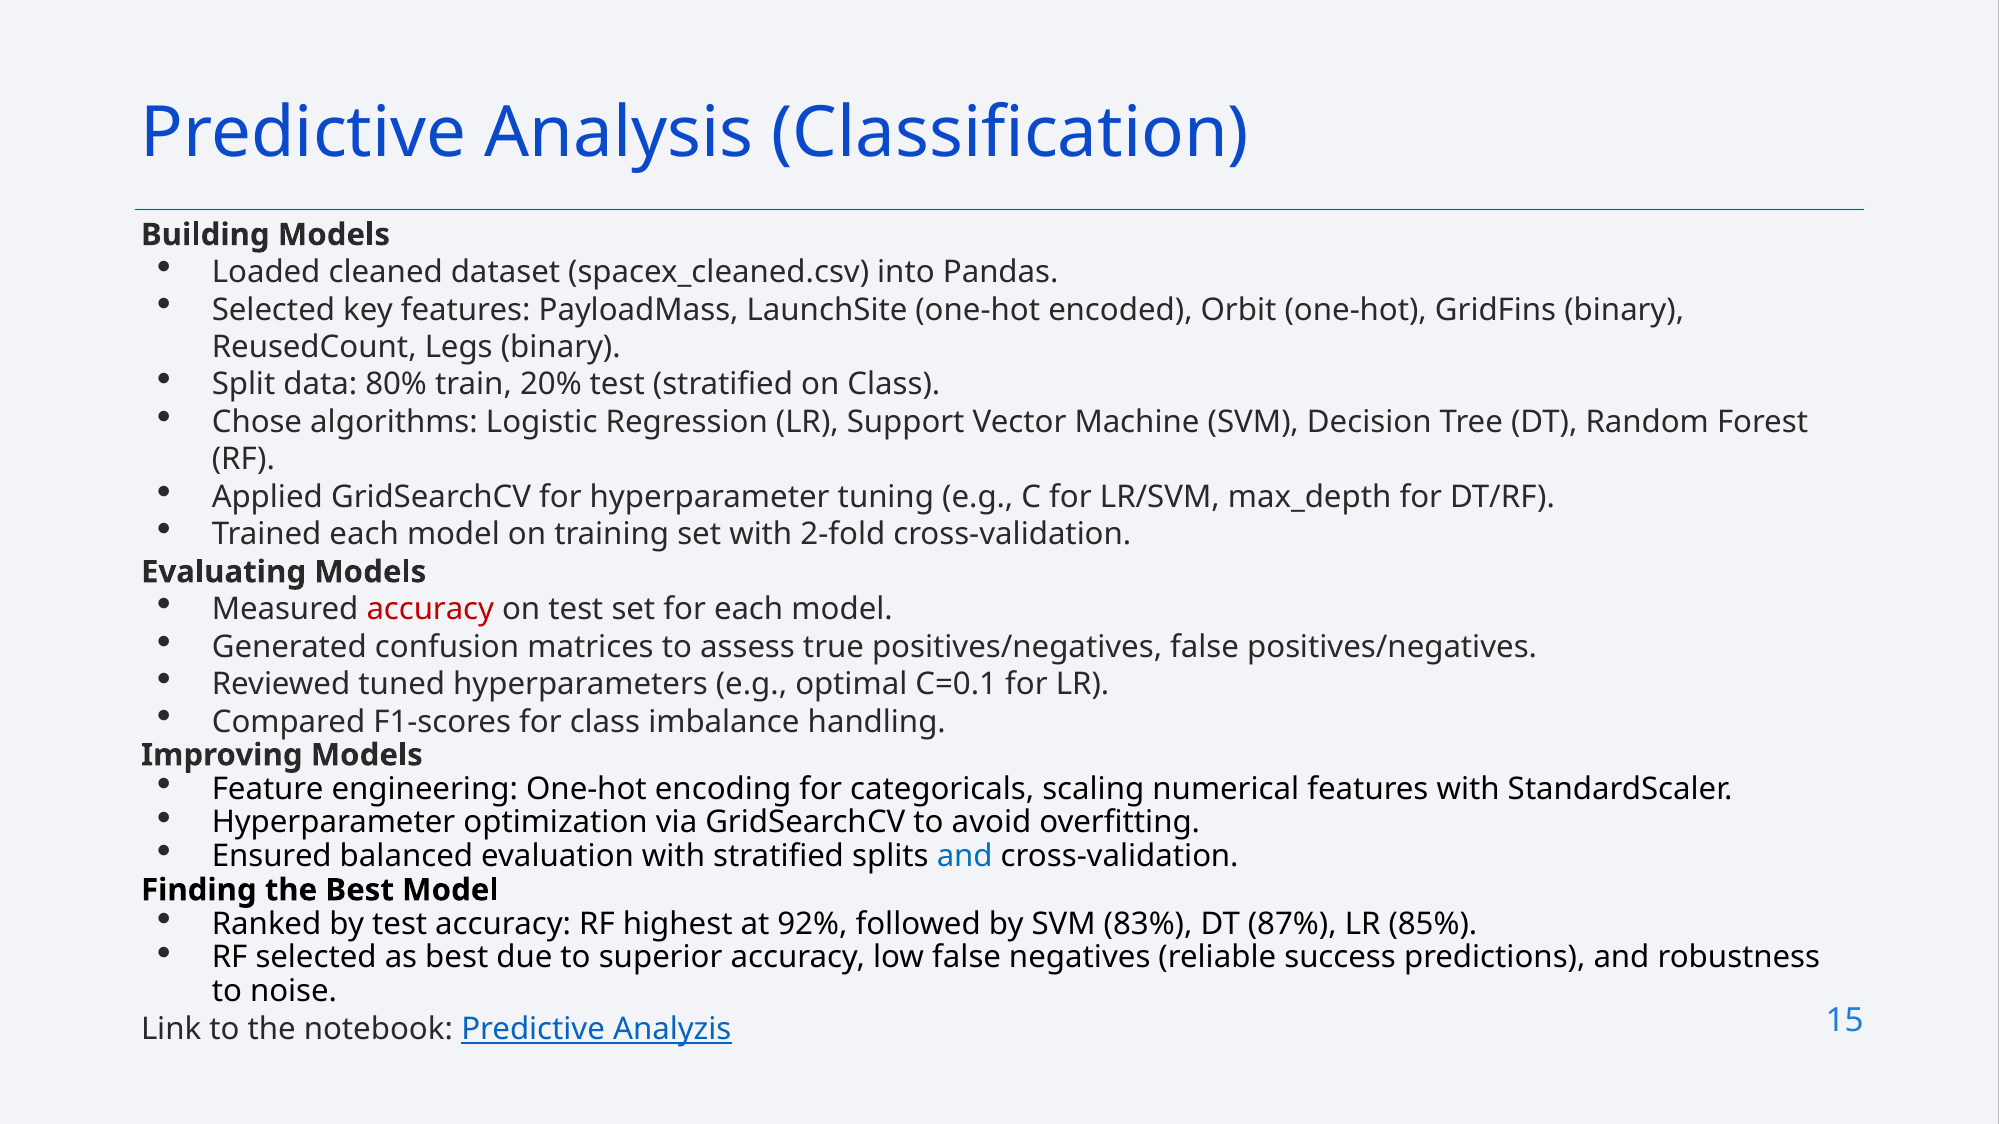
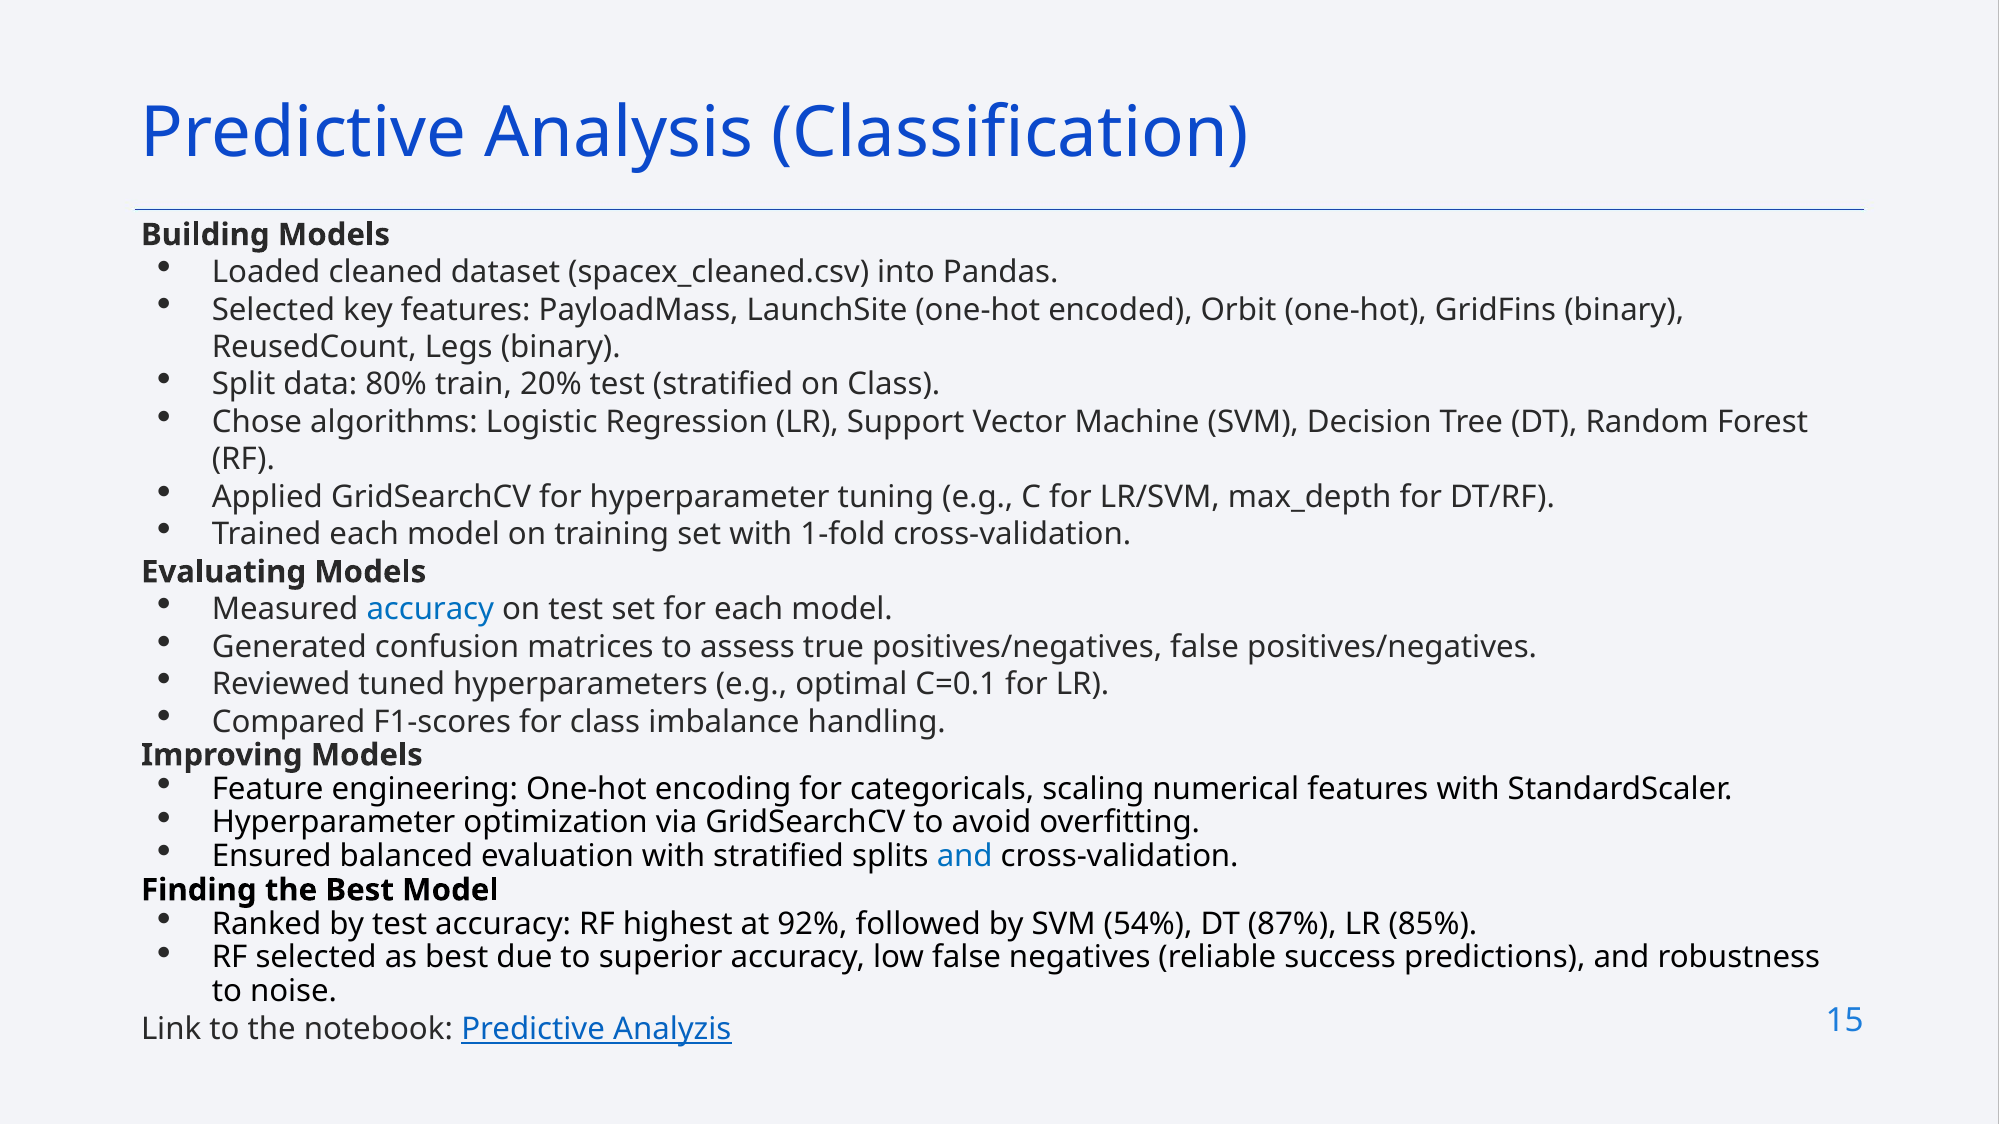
2-fold: 2-fold -> 1-fold
accuracy at (430, 610) colour: red -> blue
83%: 83% -> 54%
